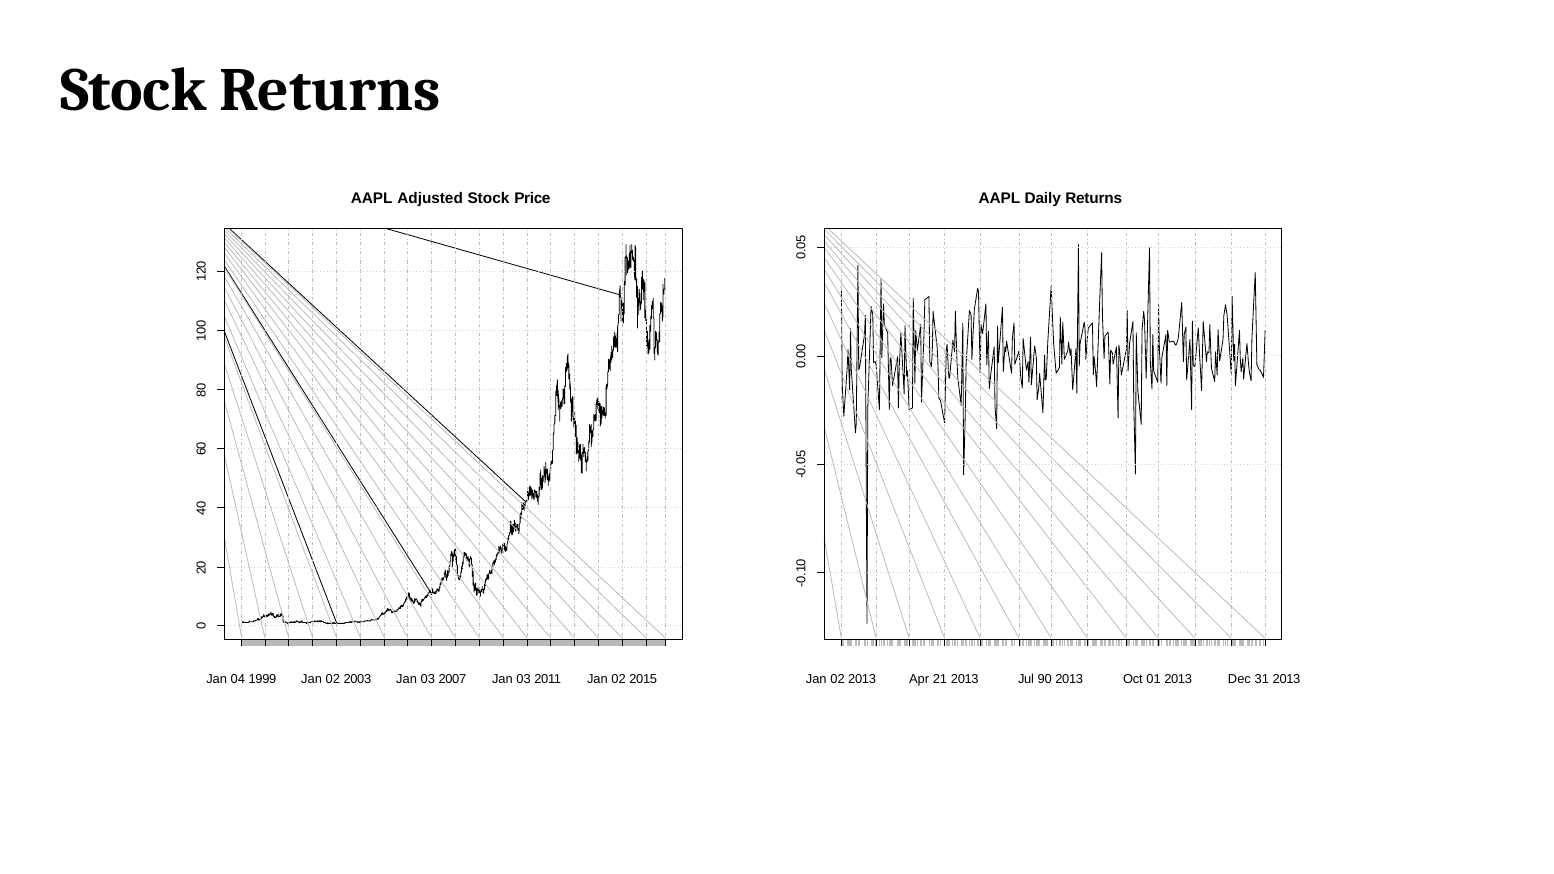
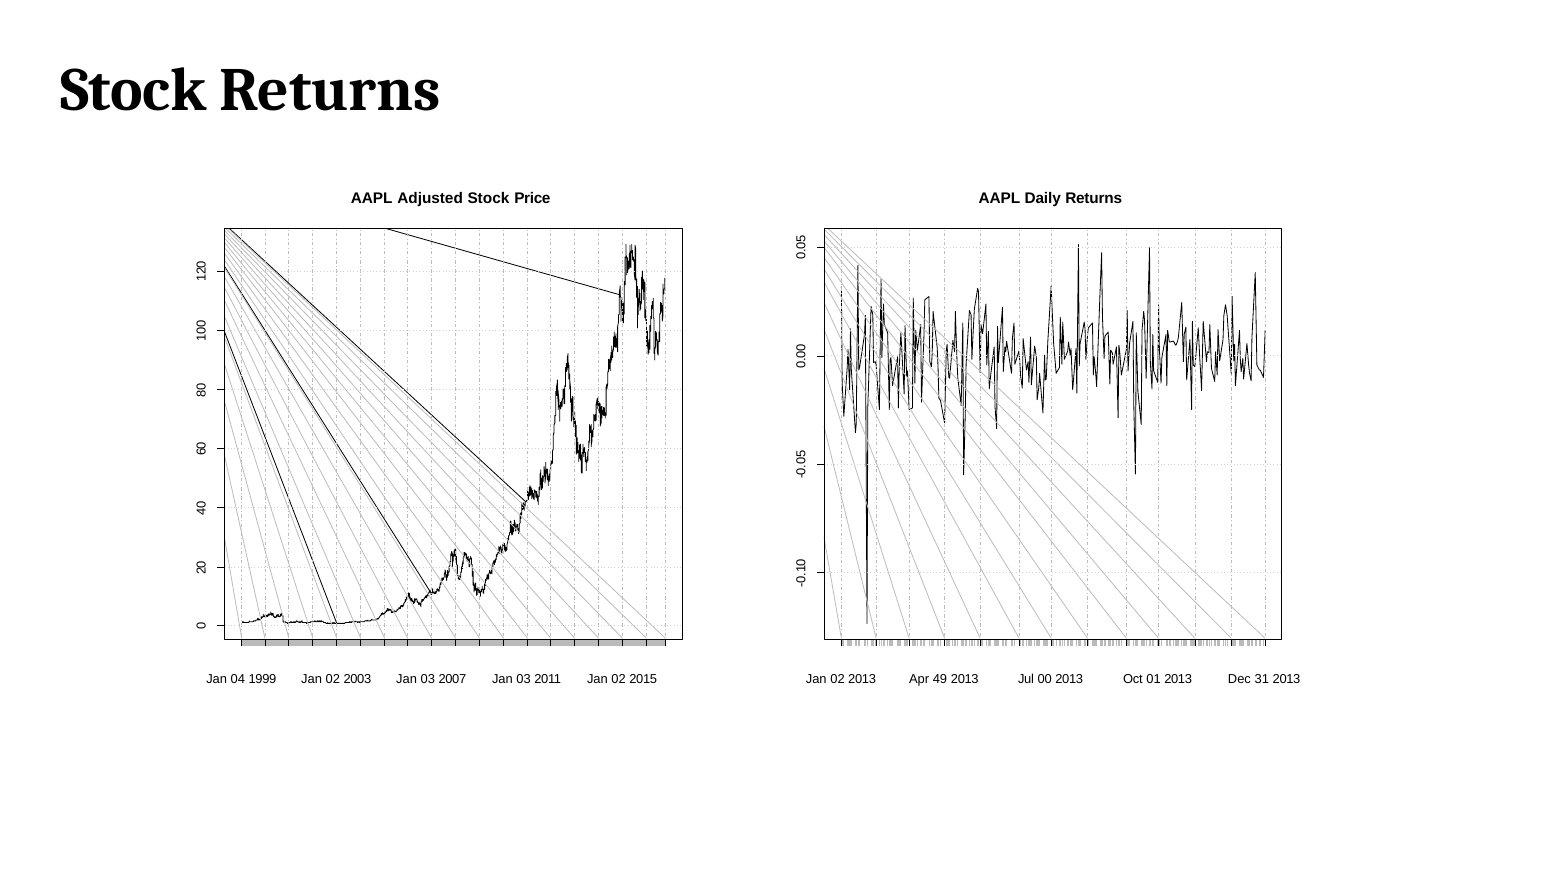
21: 21 -> 49
90: 90 -> 00
